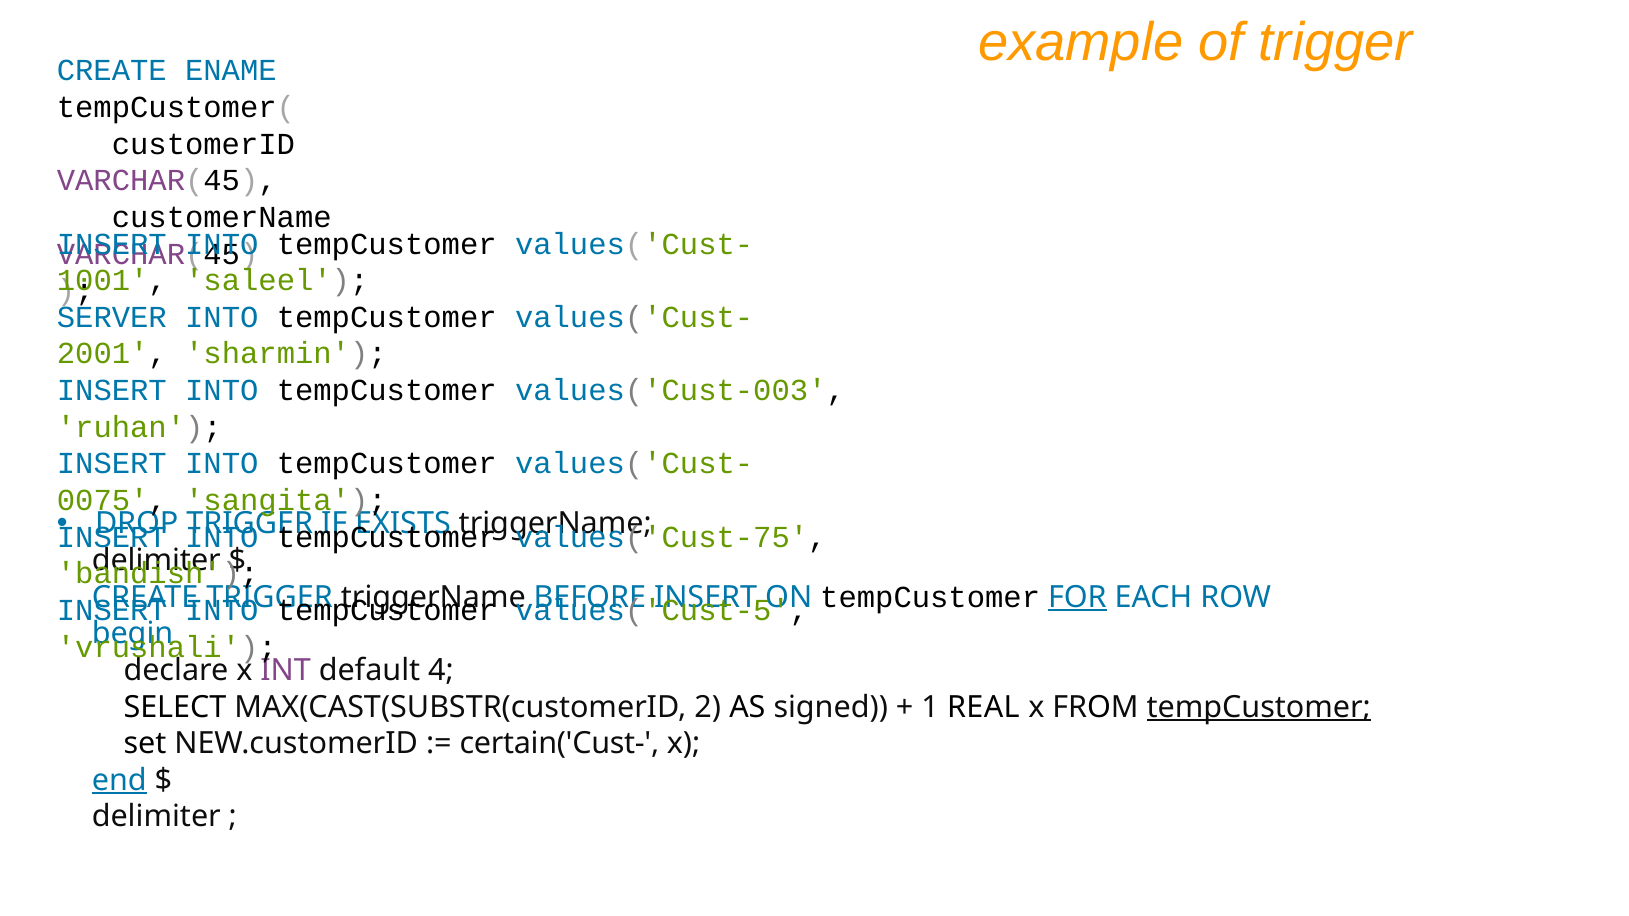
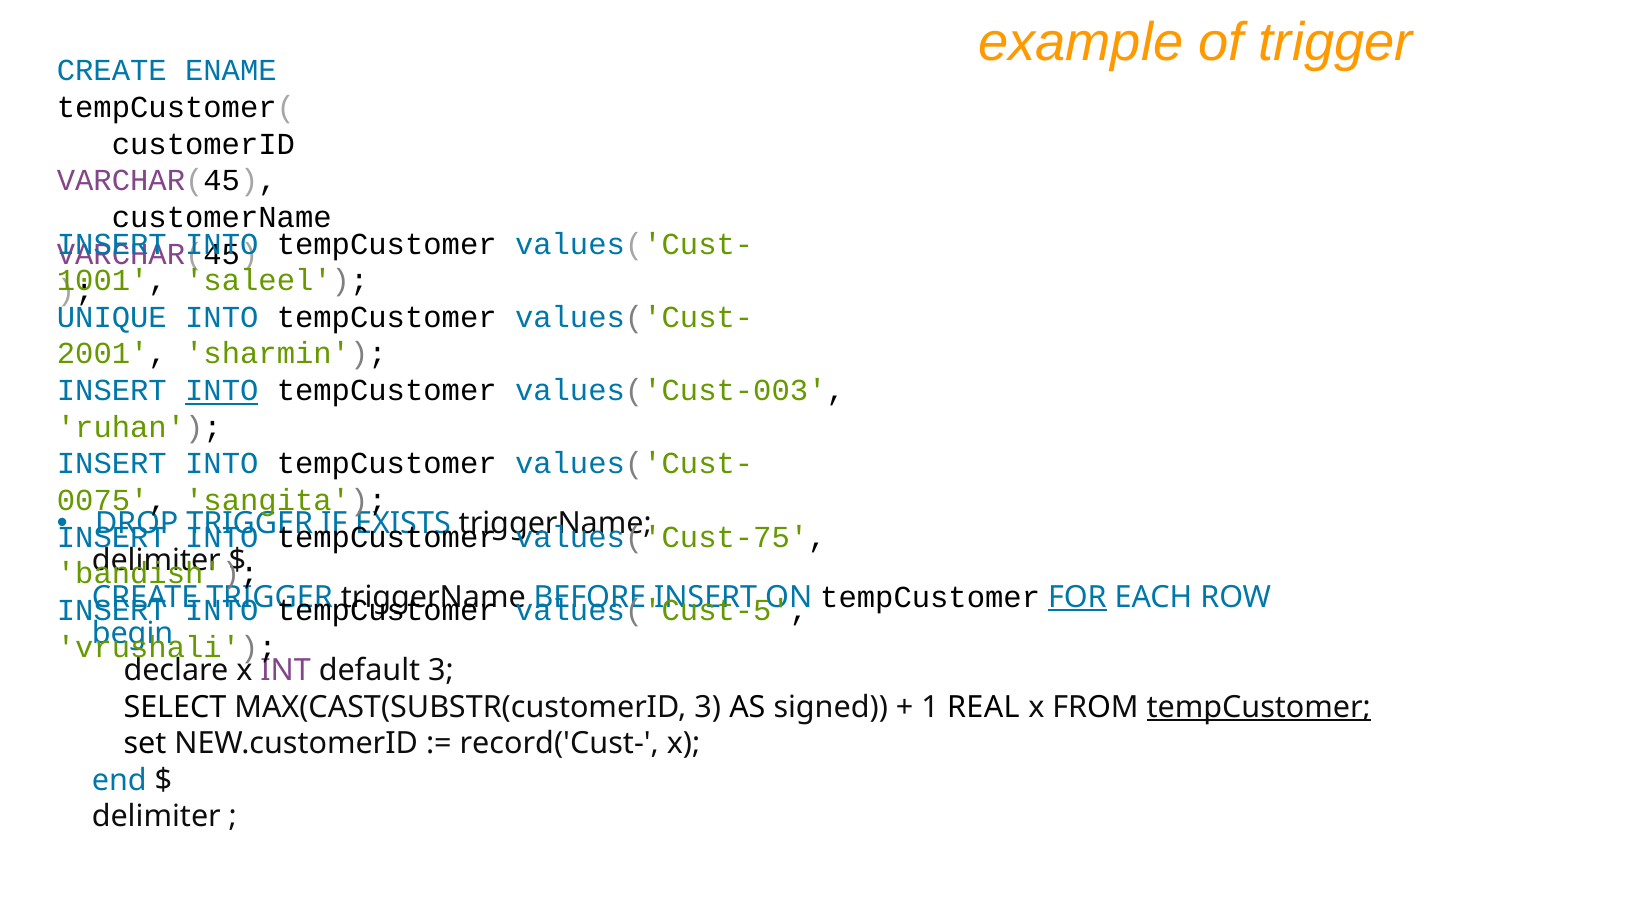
SERVER: SERVER -> UNIQUE
INTO at (222, 391) underline: none -> present
default 4: 4 -> 3
MAX(CAST(SUBSTR(customerID 2: 2 -> 3
certain('Cust-: certain('Cust- -> record('Cust-
end underline: present -> none
